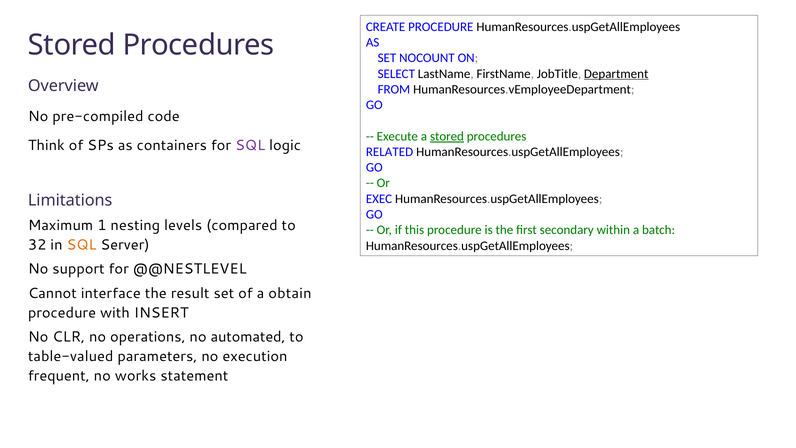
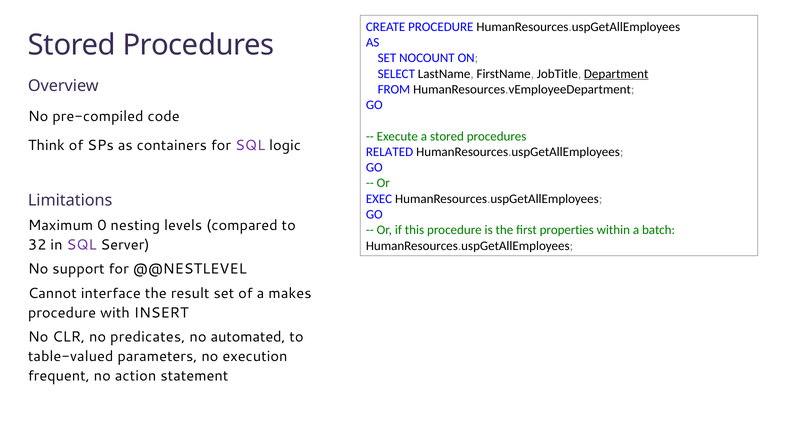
stored at (447, 136) underline: present -> none
1: 1 -> 0
secondary: secondary -> properties
SQL at (82, 245) colour: orange -> purple
obtain: obtain -> makes
operations: operations -> predicates
works: works -> action
